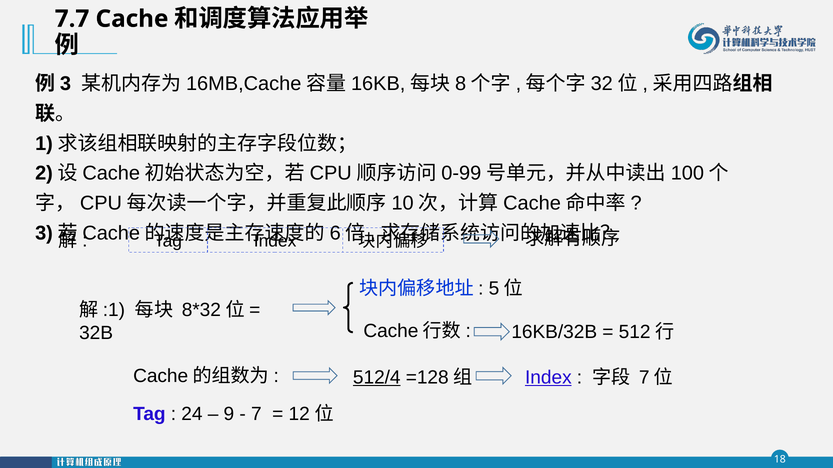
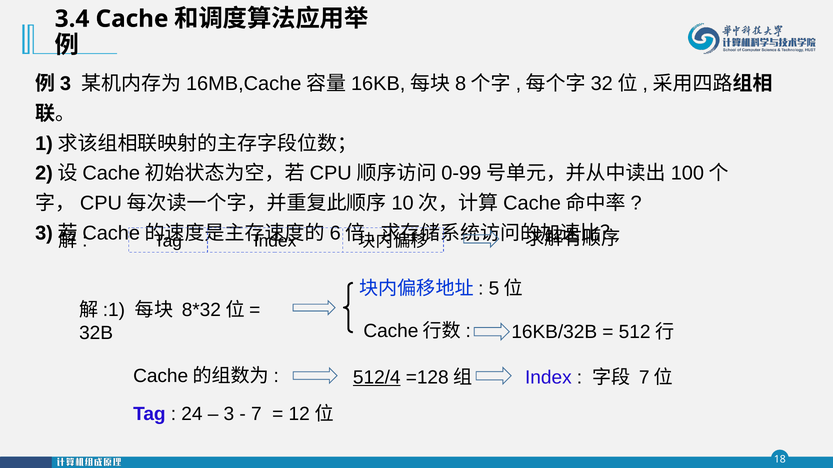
7.7: 7.7 -> 3.4
Index at (548, 378) underline: present -> none
9: 9 -> 3
